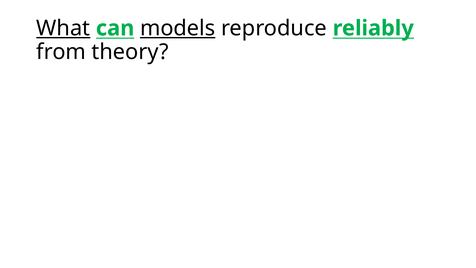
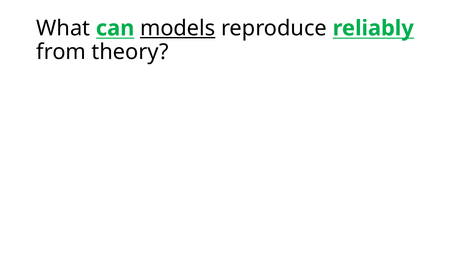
What underline: present -> none
